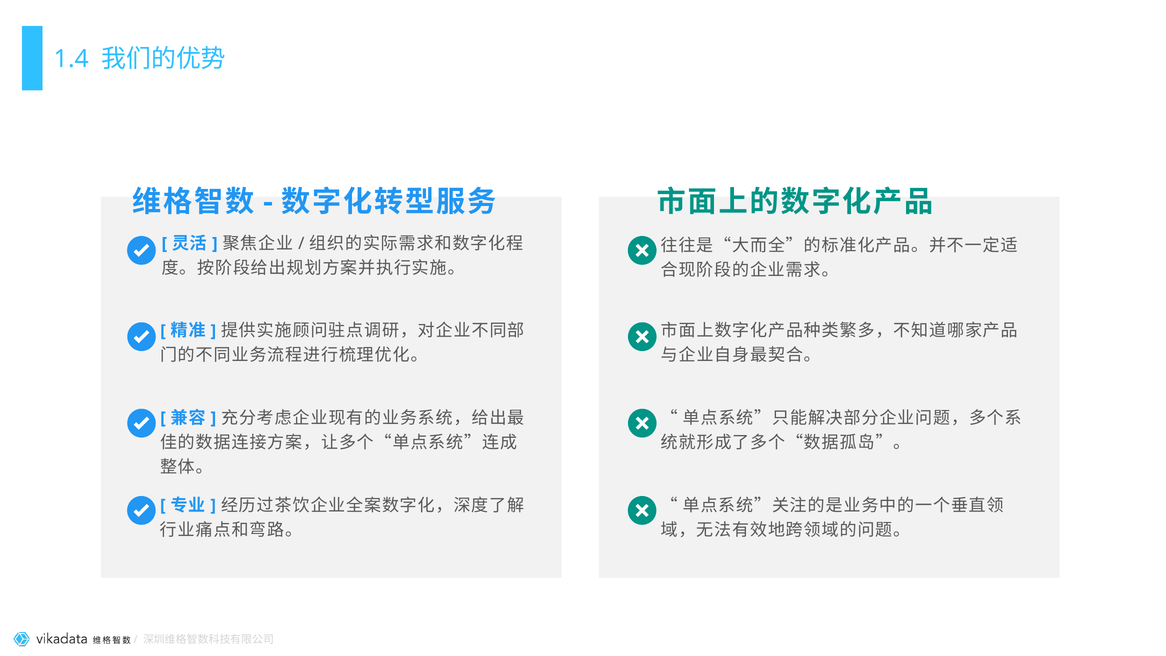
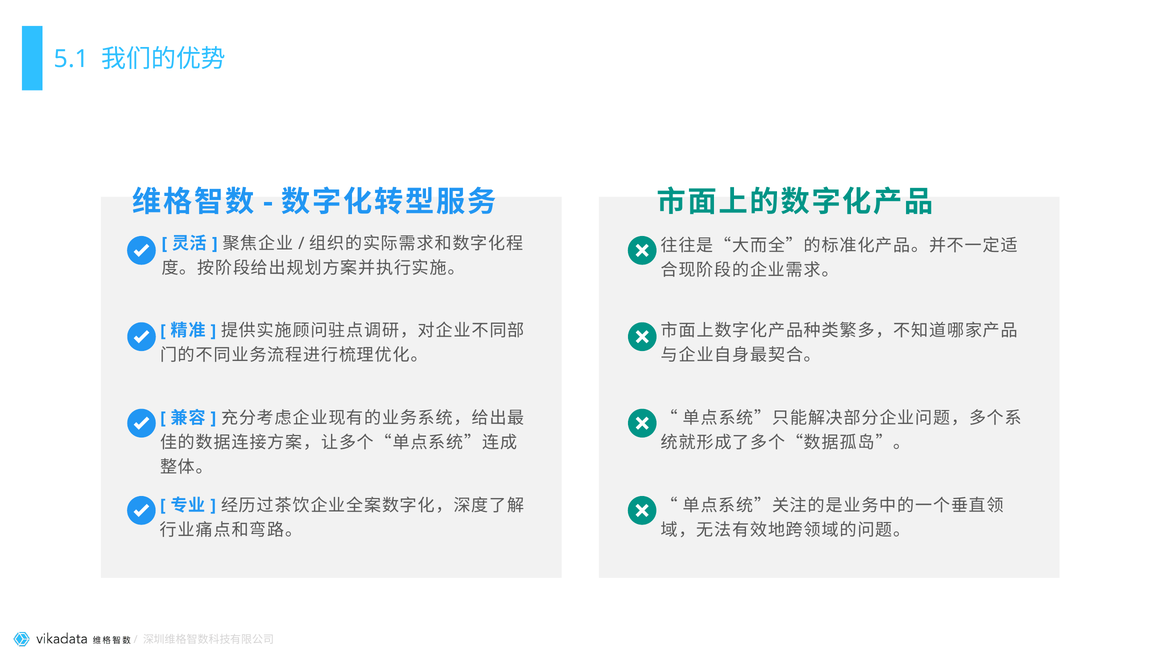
1.4: 1.4 -> 5.1
